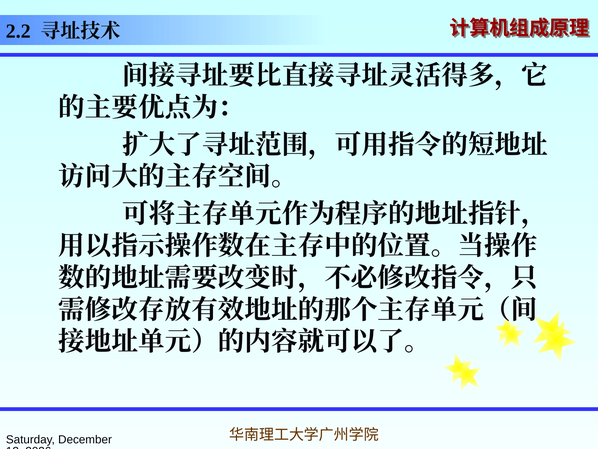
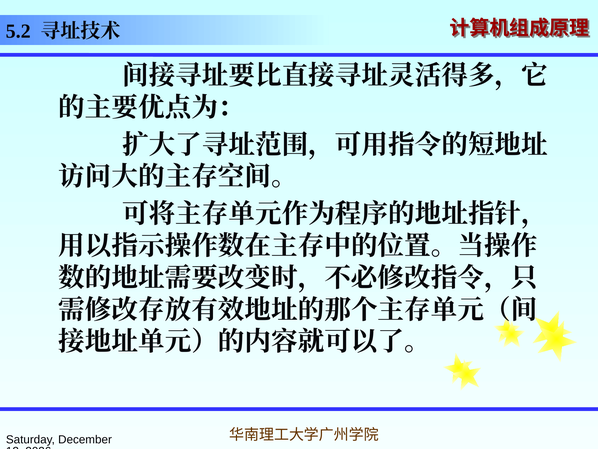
2.2: 2.2 -> 5.2
